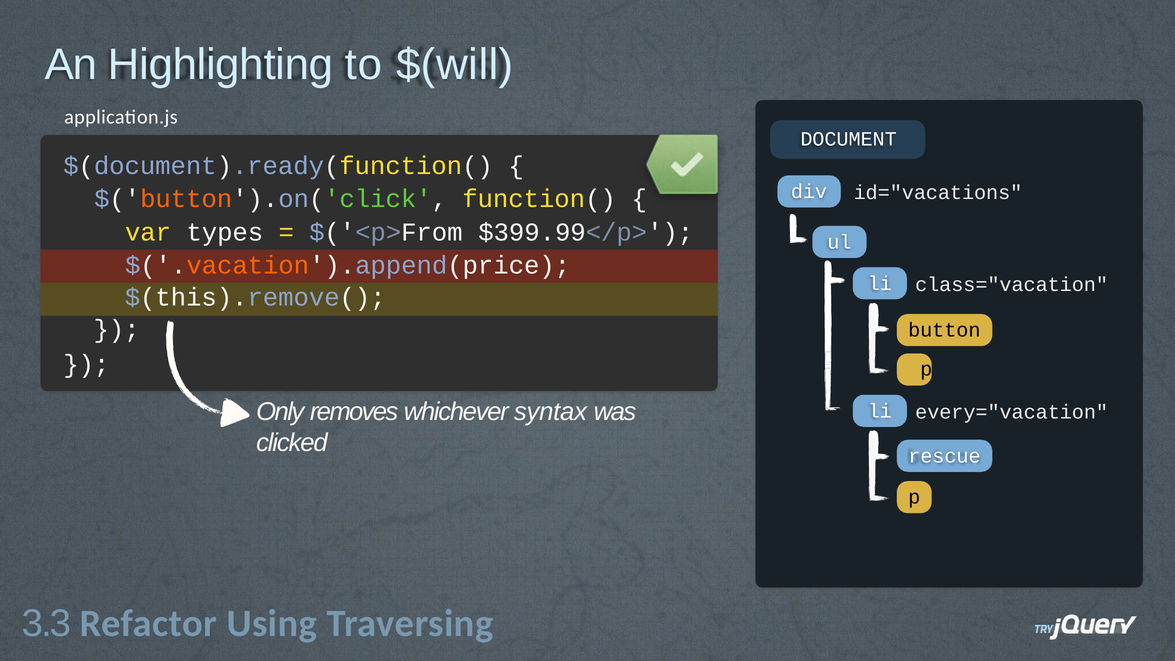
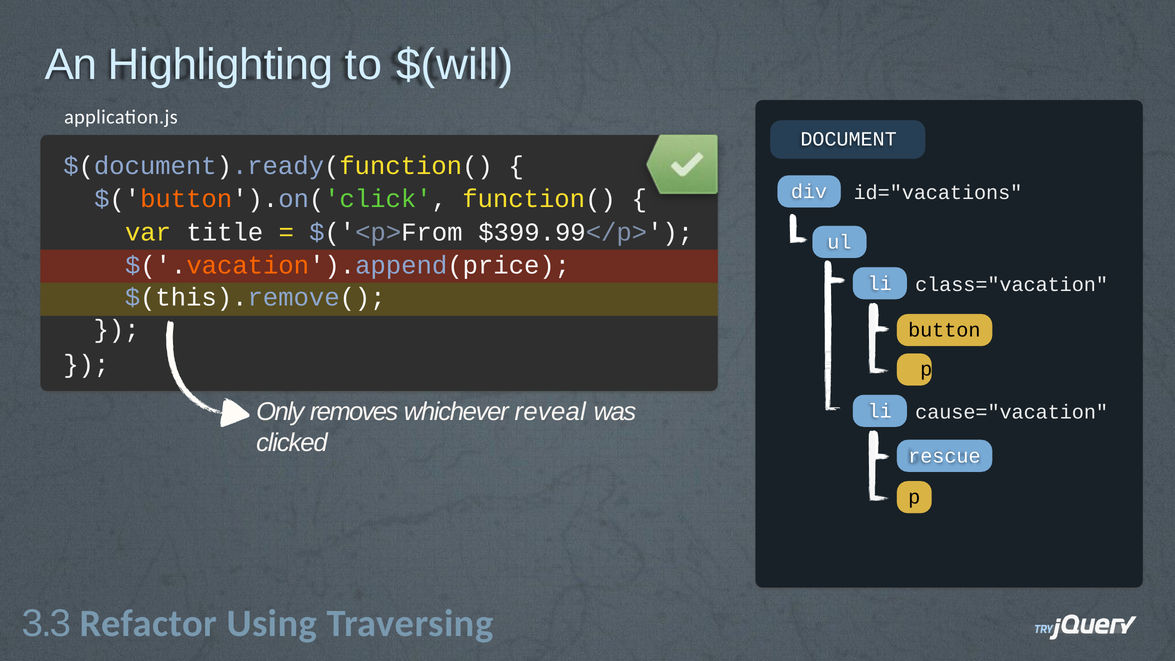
types: types -> title
syntax: syntax -> reveal
every="vacation: every="vacation -> cause="vacation
